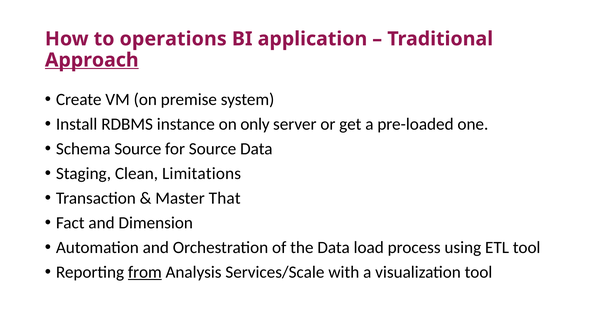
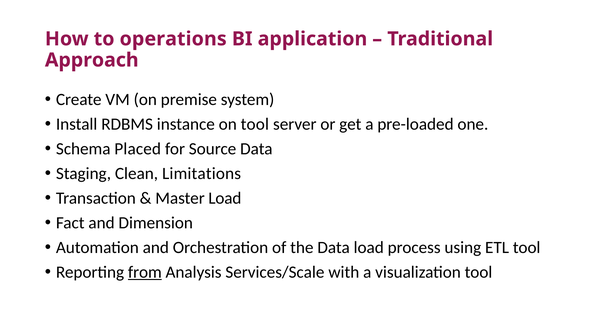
Approach underline: present -> none
on only: only -> tool
Schema Source: Source -> Placed
Master That: That -> Load
